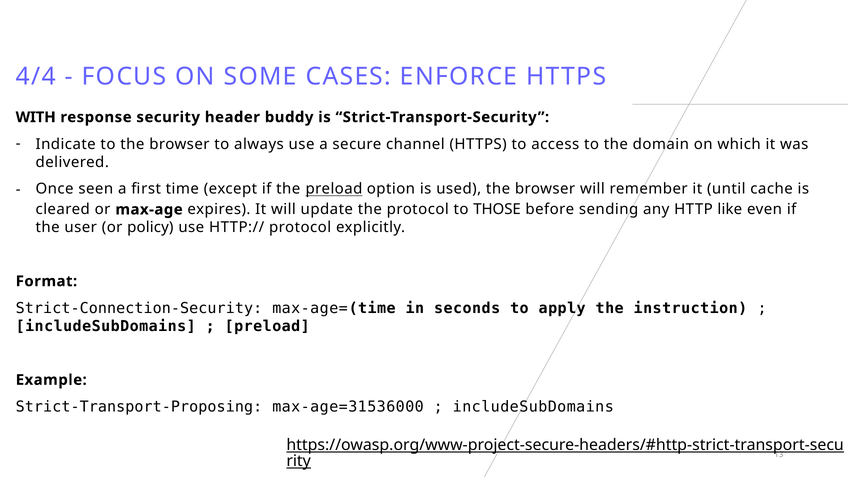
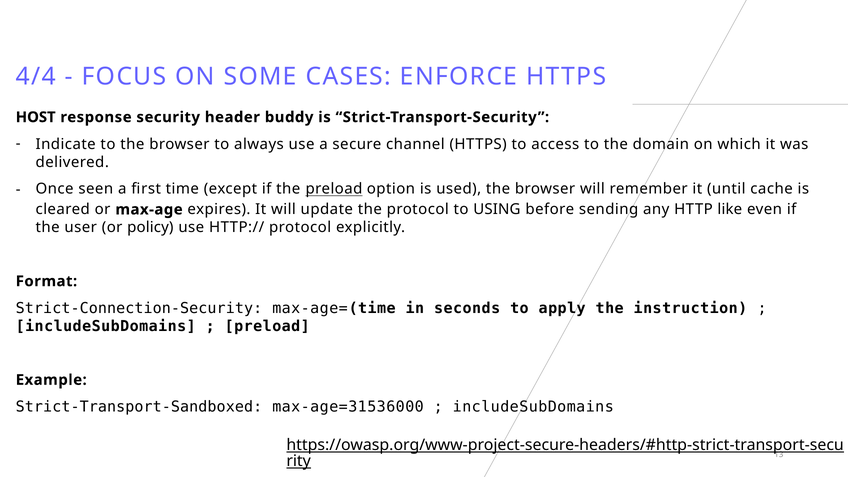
WITH: WITH -> HOST
THOSE: THOSE -> USING
Strict-Transport-Proposing: Strict-Transport-Proposing -> Strict-Transport-Sandboxed
